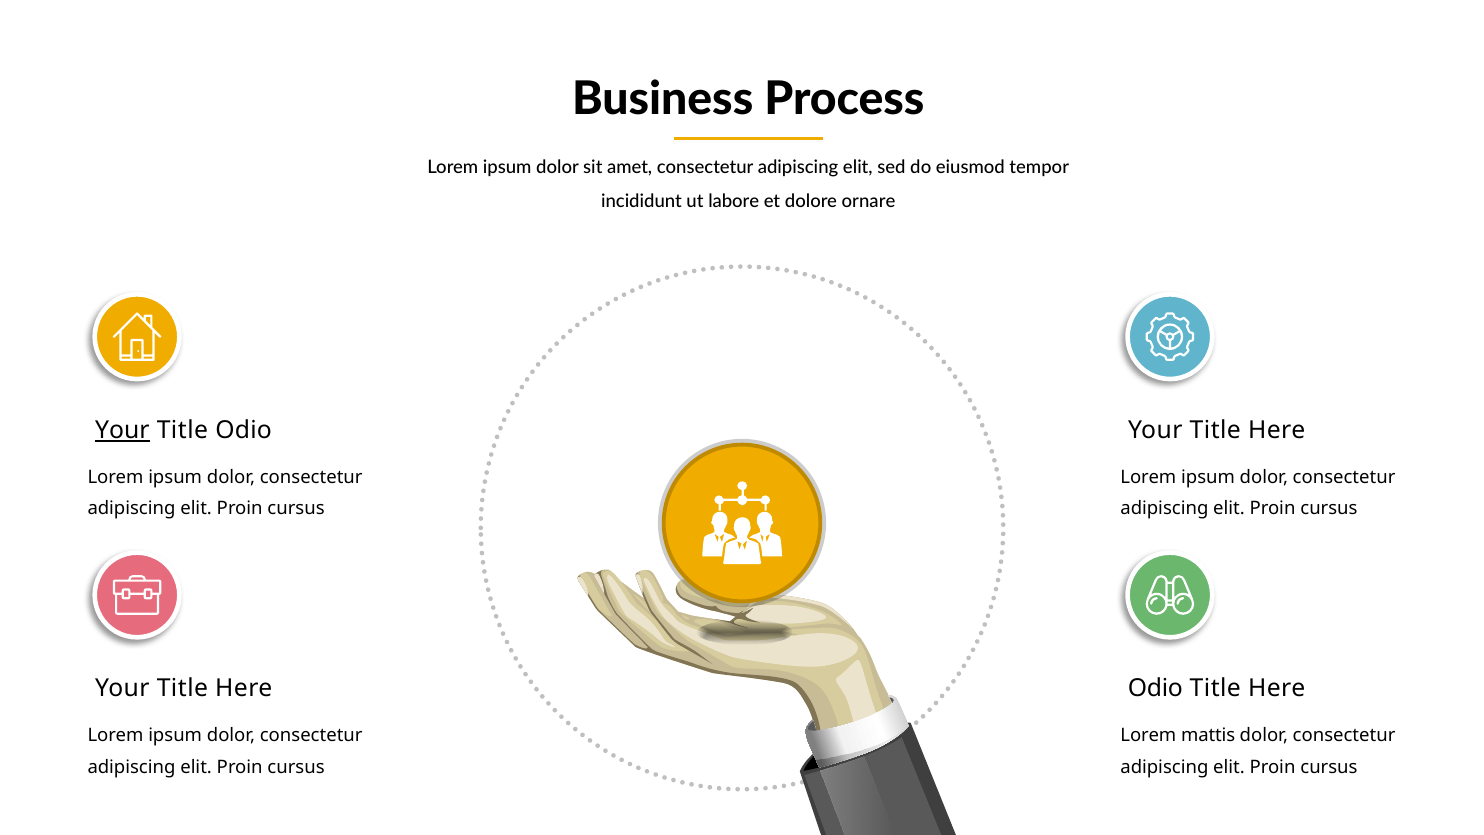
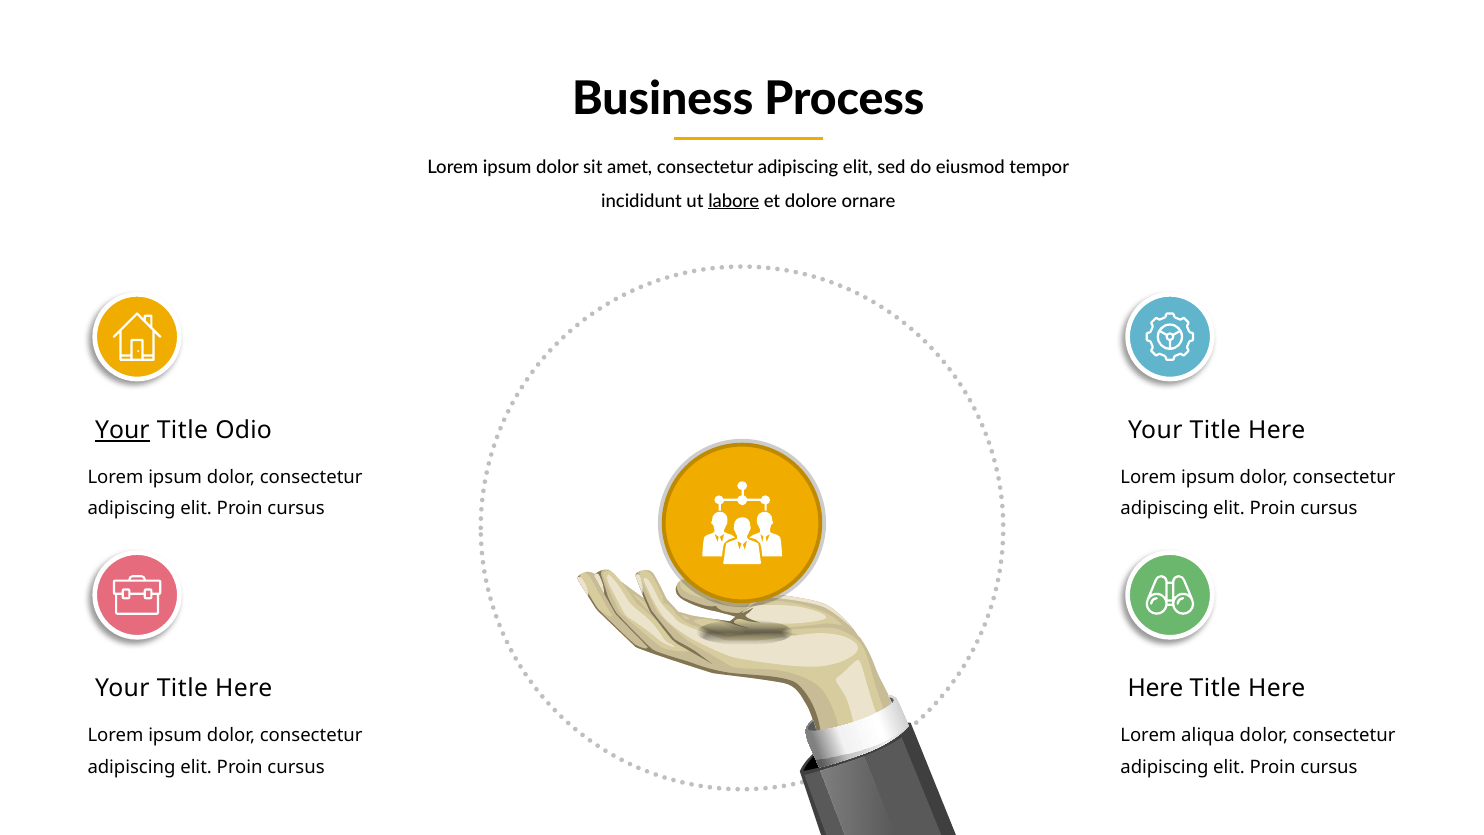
labore underline: none -> present
Odio at (1155, 688): Odio -> Here
mattis: mattis -> aliqua
